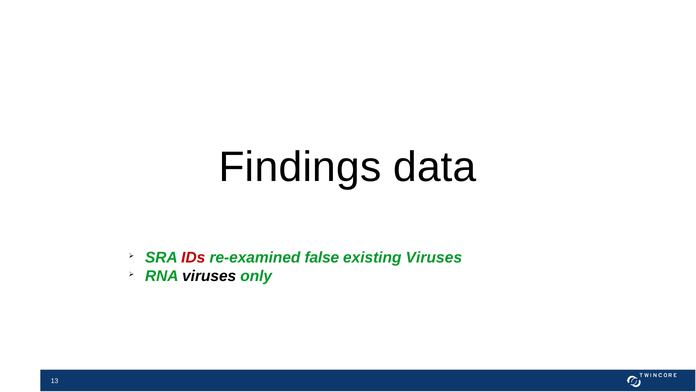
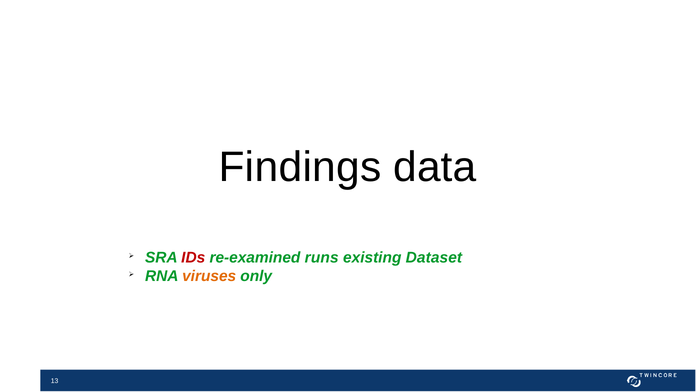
false: false -> runs
existing Viruses: Viruses -> Dataset
viruses at (209, 276) colour: black -> orange
